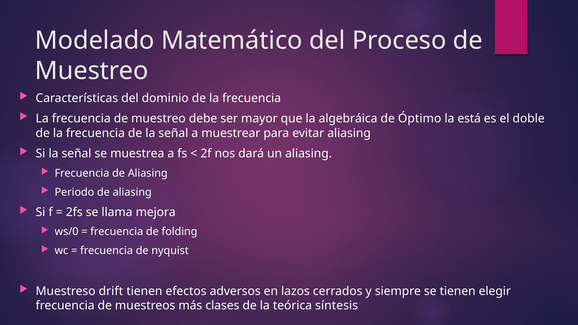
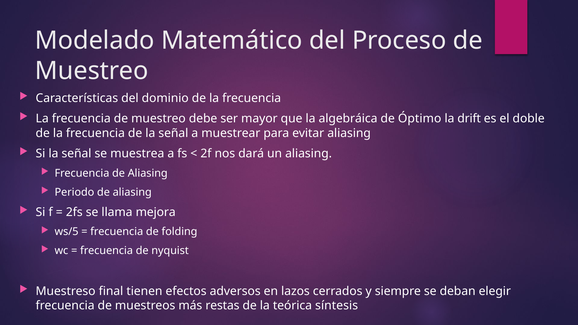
está: está -> drift
ws/0: ws/0 -> ws/5
drift: drift -> final
se tienen: tienen -> deban
clases: clases -> restas
